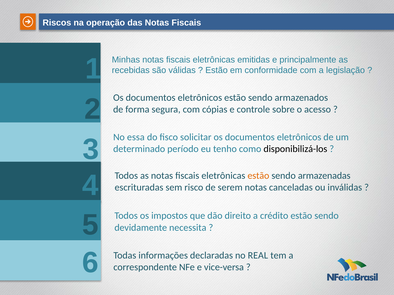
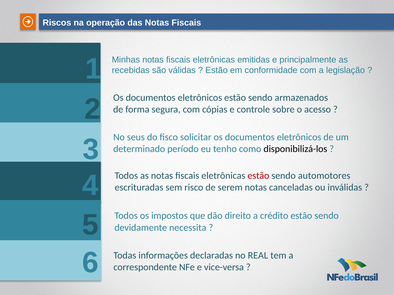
essa: essa -> seus
estão at (258, 176) colour: orange -> red
armazenadas: armazenadas -> automotores
